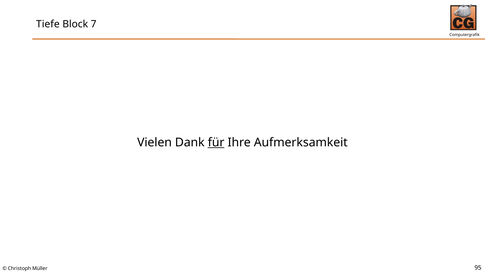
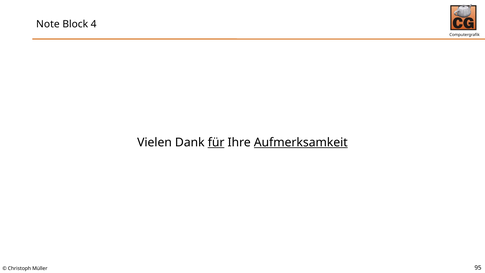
Tiefe: Tiefe -> Note
7: 7 -> 4
Aufmerksamkeit underline: none -> present
